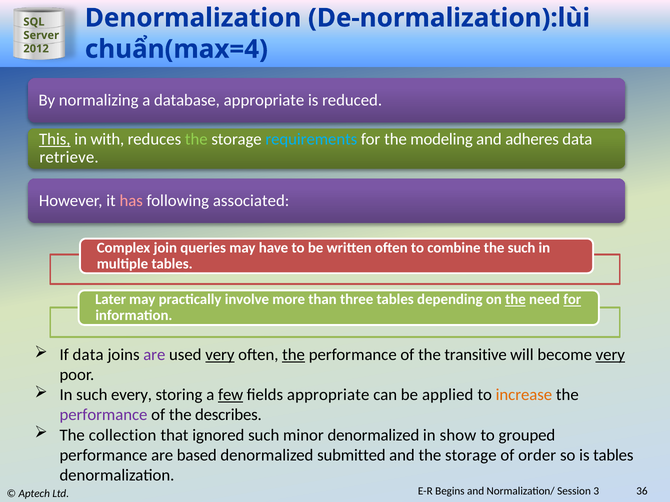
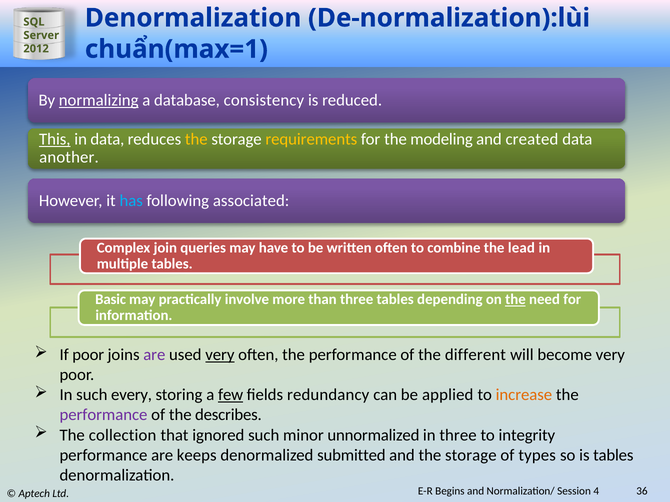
chuẩn(max=4: chuẩn(max=4 -> chuẩn(max=1
normalizing underline: none -> present
database appropriate: appropriate -> consistency
in with: with -> data
the at (196, 139) colour: light green -> yellow
requirements colour: light blue -> yellow
adheres: adheres -> created
retrieve: retrieve -> another
has colour: pink -> light blue
the such: such -> lead
Later: Later -> Basic
for at (572, 300) underline: present -> none
If data: data -> poor
the at (294, 355) underline: present -> none
transitive: transitive -> different
very at (610, 355) underline: present -> none
fields appropriate: appropriate -> redundancy
minor denormalized: denormalized -> unnormalized
in show: show -> three
grouped: grouped -> integrity
based: based -> keeps
order: order -> types
3: 3 -> 4
